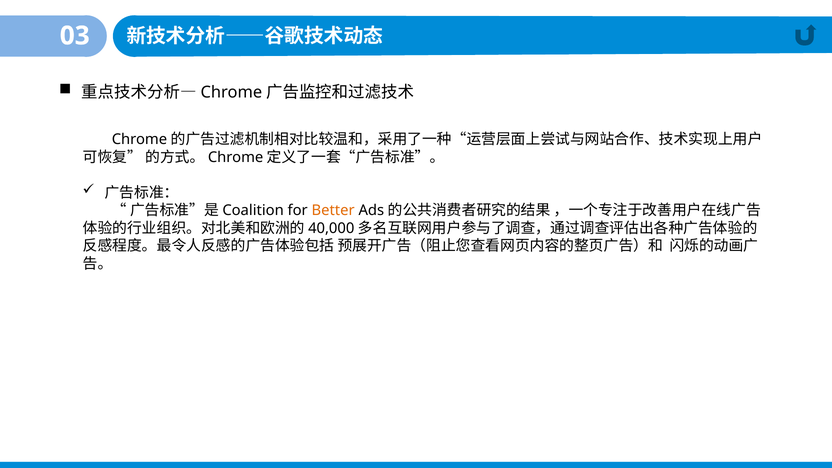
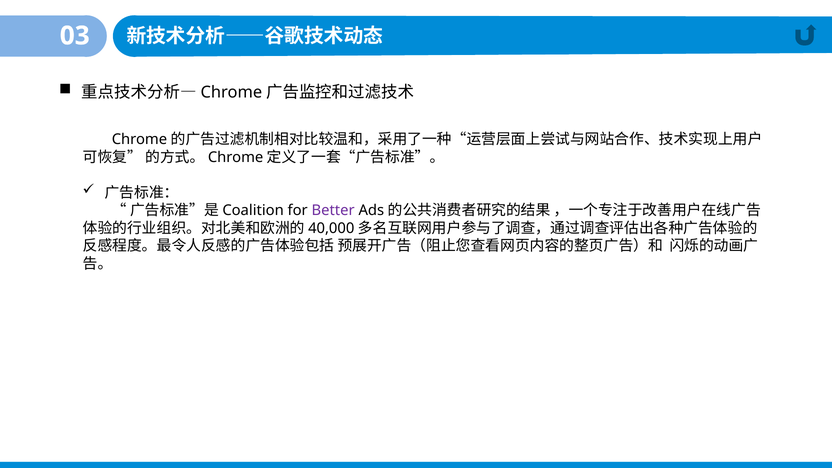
Better colour: orange -> purple
